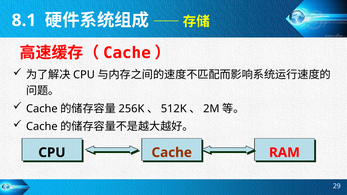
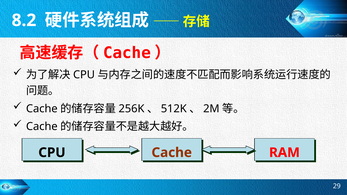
8.1: 8.1 -> 8.2
